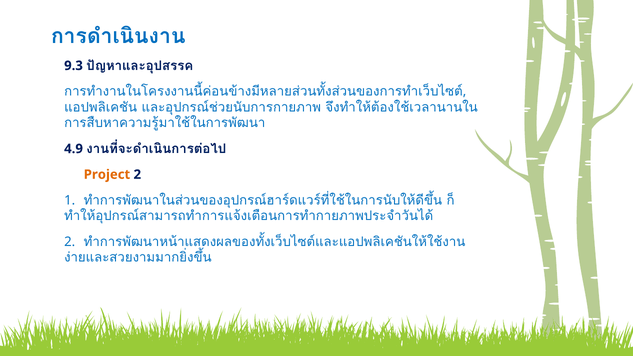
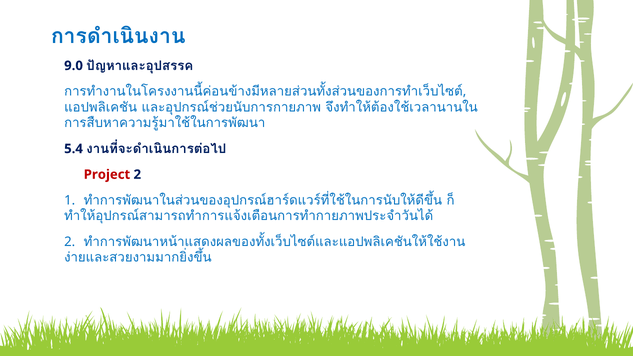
9.3: 9.3 -> 9.0
4.9: 4.9 -> 5.4
Project colour: orange -> red
